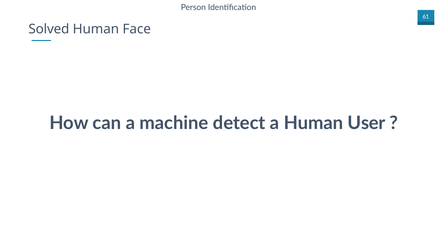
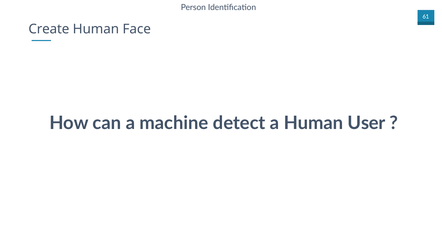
Solved: Solved -> Create
